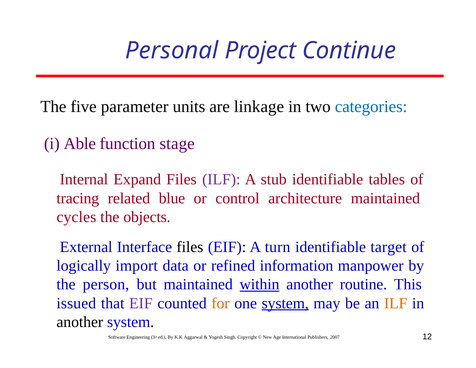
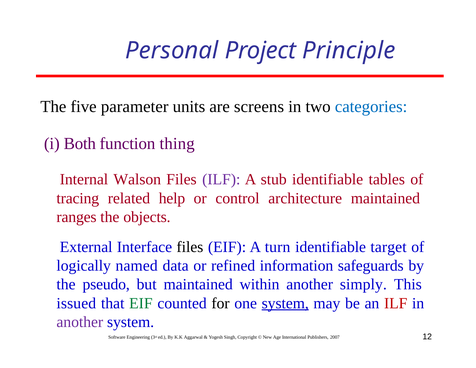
Continue: Continue -> Principle
linkage: linkage -> screens
Able: Able -> Both
stage: stage -> thing
Expand: Expand -> Walson
blue: blue -> help
cycles: cycles -> ranges
import: import -> named
manpower: manpower -> safeguards
person: person -> pseudo
within underline: present -> none
routine: routine -> simply
EIF at (141, 303) colour: purple -> green
for colour: orange -> black
ILF at (396, 303) colour: orange -> red
another at (80, 322) colour: black -> purple
